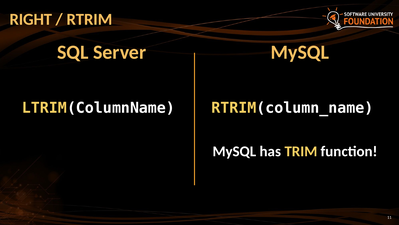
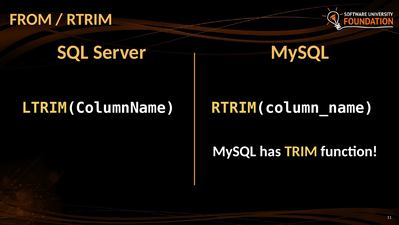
RIGHT: RIGHT -> FROM
